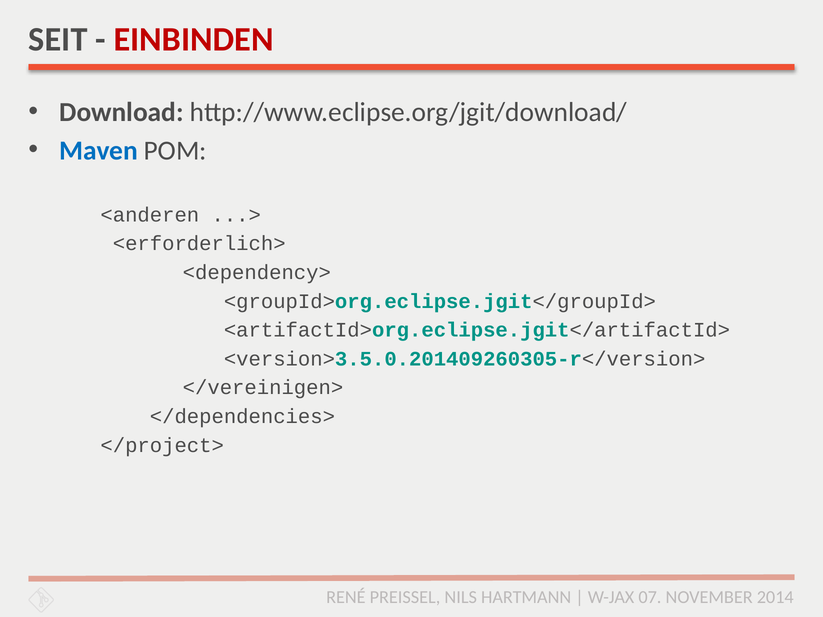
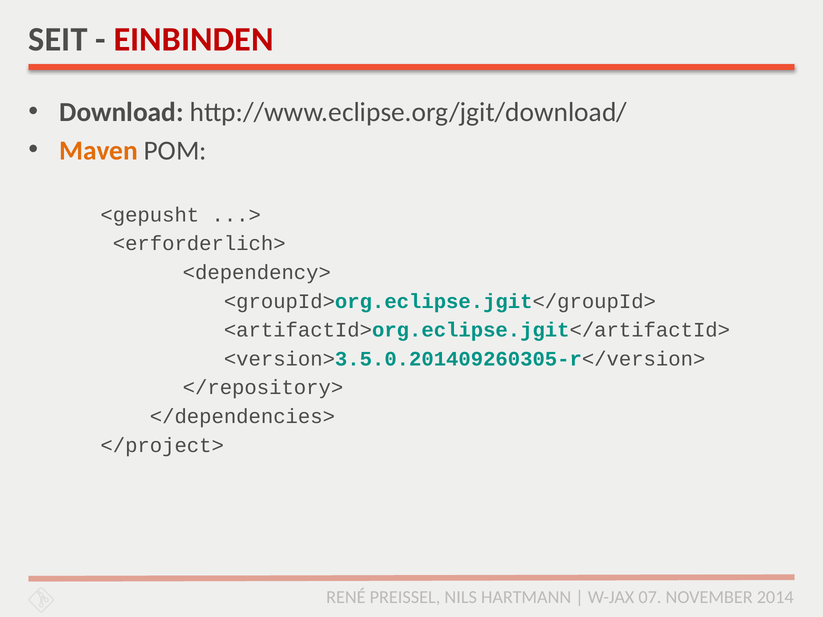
Maven colour: blue -> orange
<anderen: <anderen -> <gepusht
</vereinigen>: </vereinigen> -> </repository>
